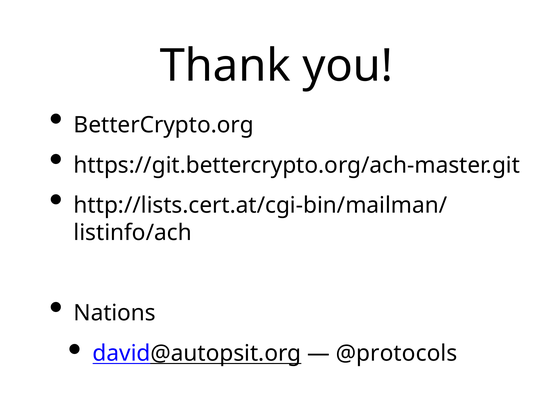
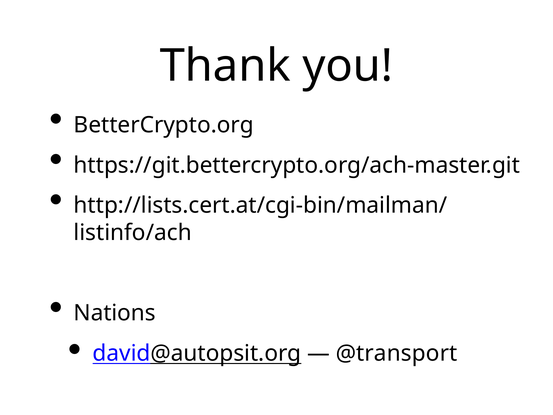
@protocols: @protocols -> @transport
